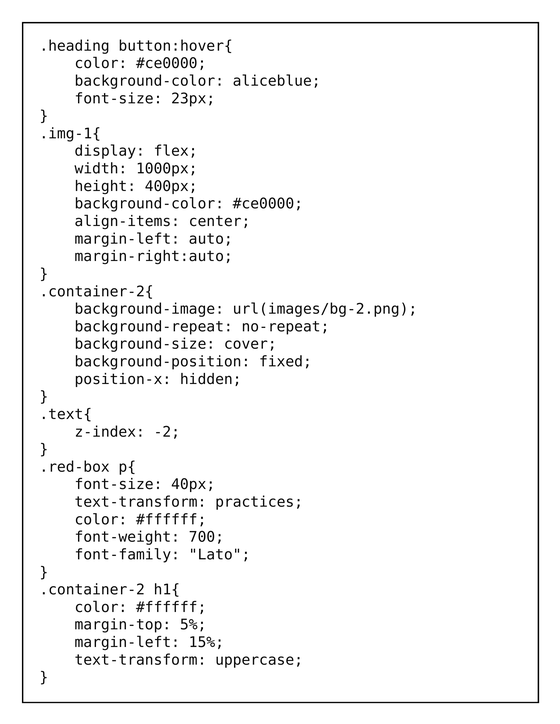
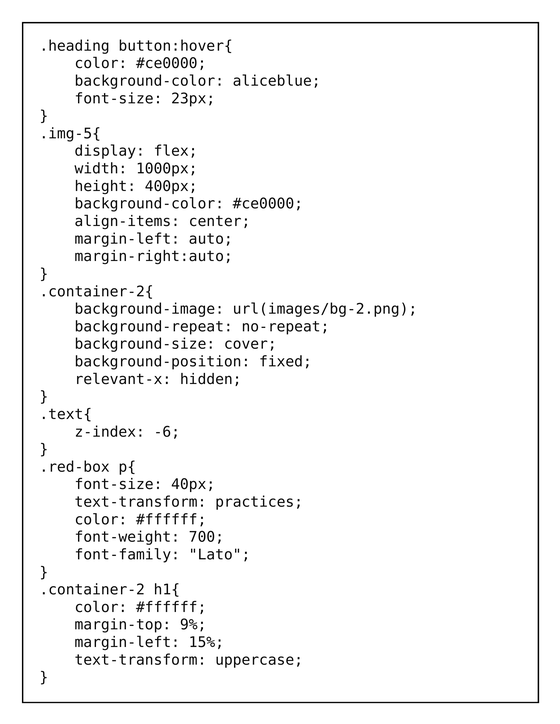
.img-1{: .img-1{ -> .img-5{
position-x: position-x -> relevant-x
-2: -2 -> -6
5%: 5% -> 9%
